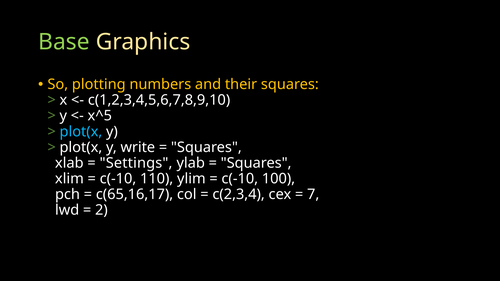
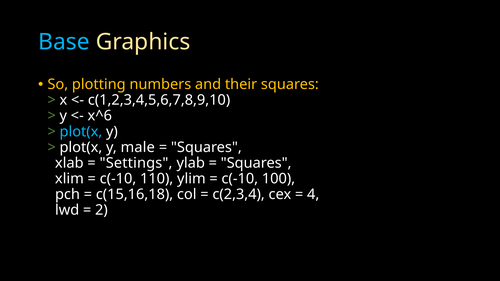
Base colour: light green -> light blue
x^5: x^5 -> x^6
write: write -> male
c(65,16,17: c(65,16,17 -> c(15,16,18
7: 7 -> 4
